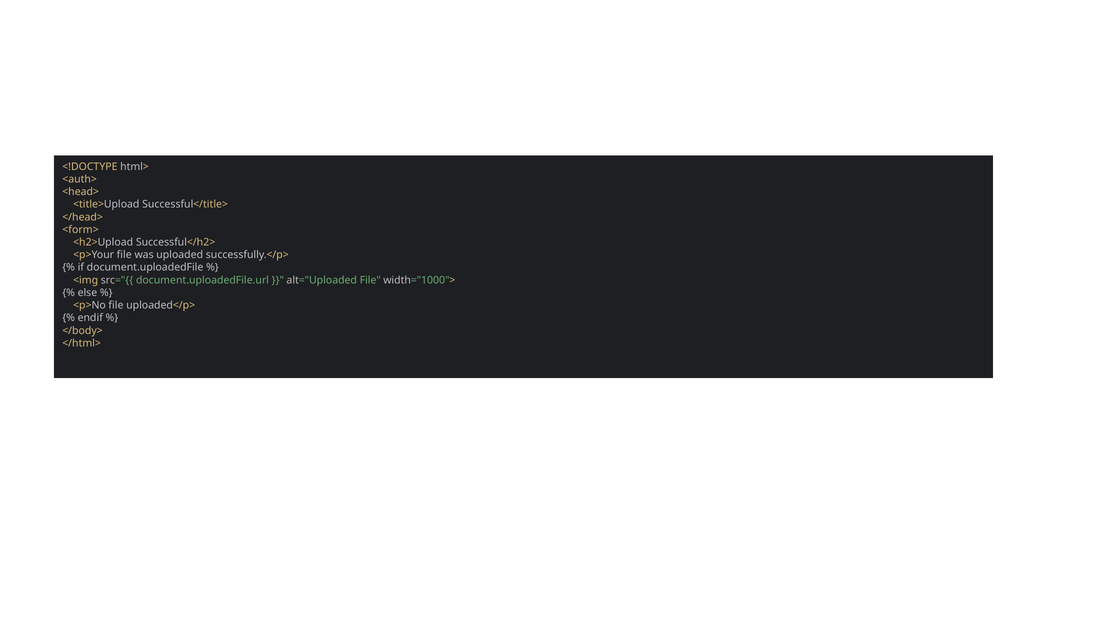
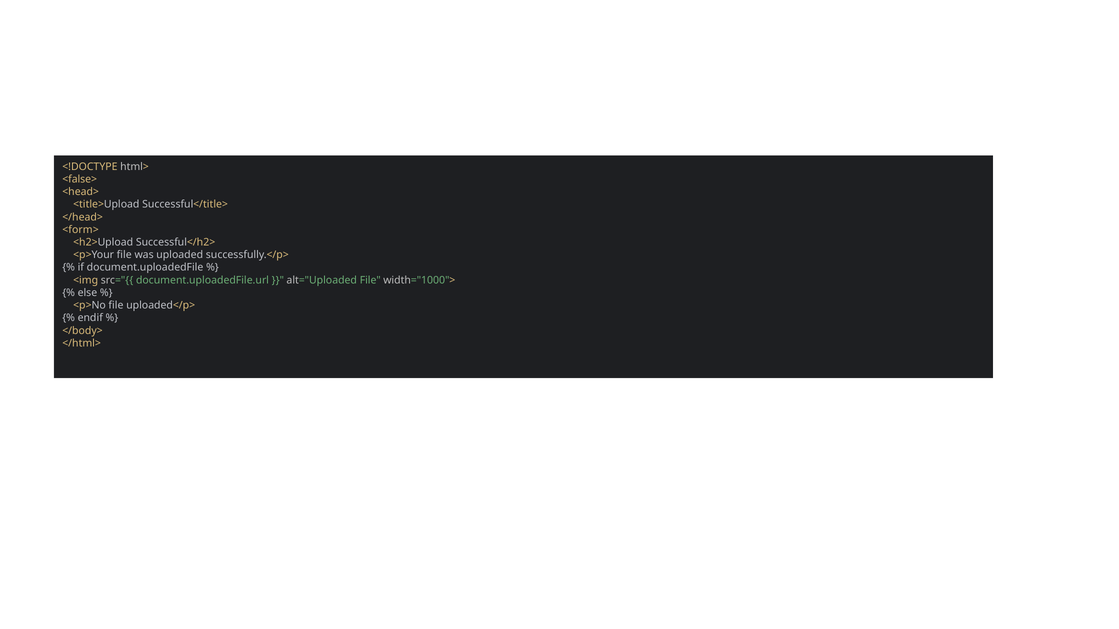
<auth>: <auth> -> <false>
